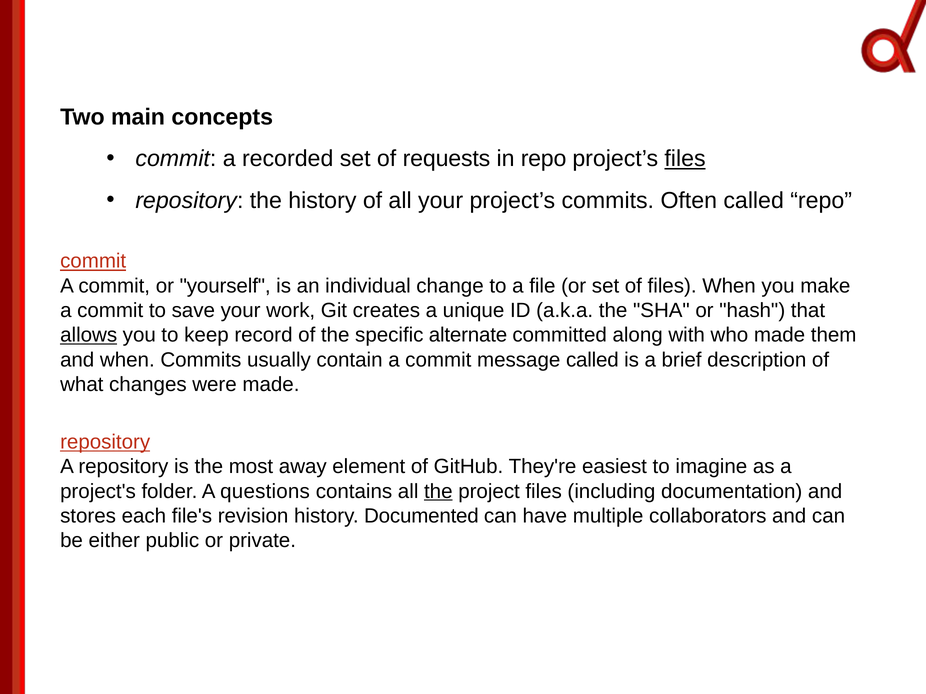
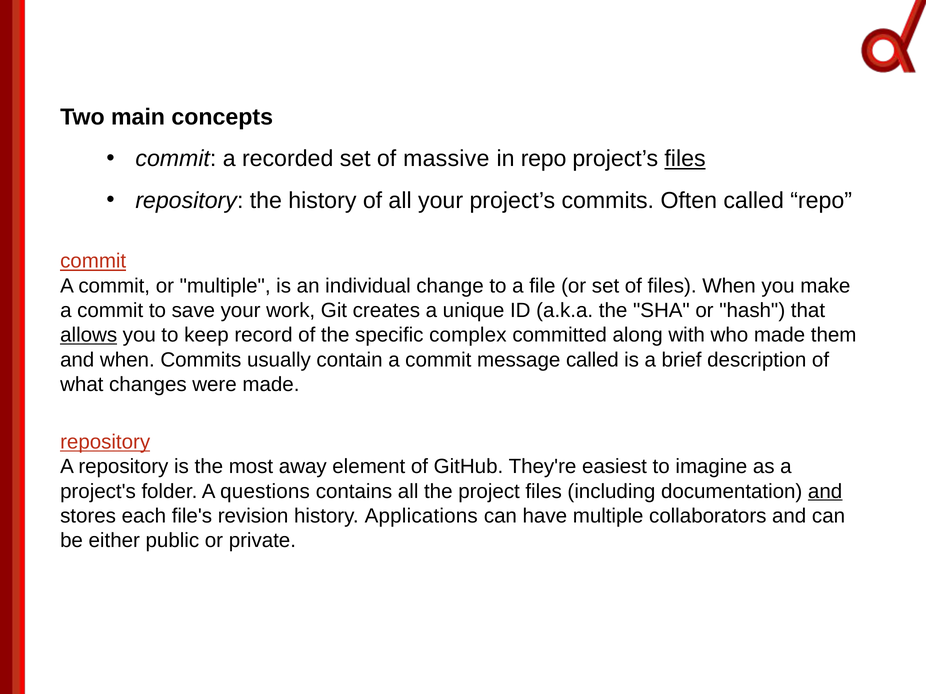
requests: requests -> massive
or yourself: yourself -> multiple
alternate: alternate -> complex
the at (438, 492) underline: present -> none
and at (825, 492) underline: none -> present
Documented: Documented -> Applications
